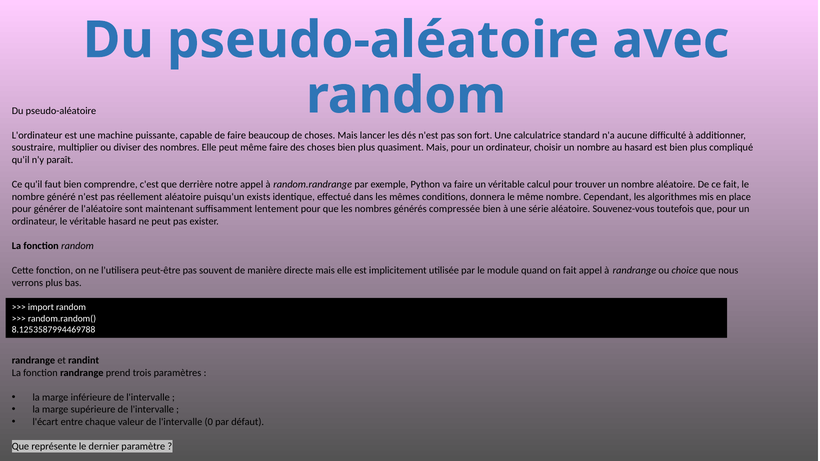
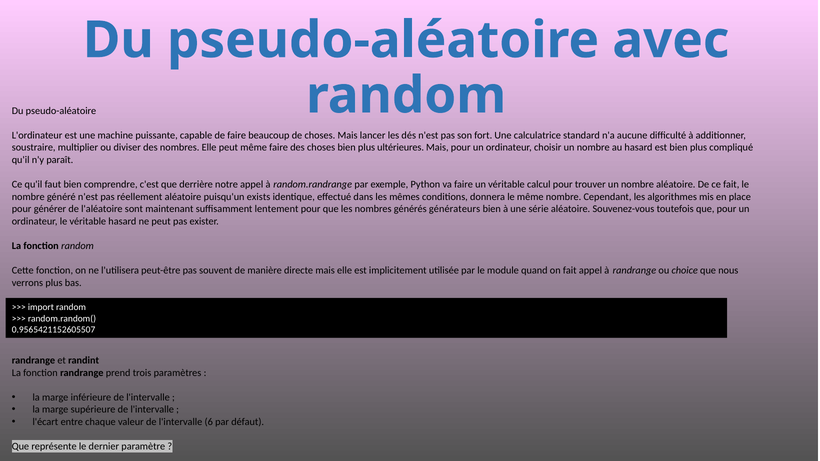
quasiment: quasiment -> ultérieures
compressée: compressée -> générateurs
8.1253587994469788: 8.1253587994469788 -> 0.9565421152605507
l'intervalle 0: 0 -> 6
